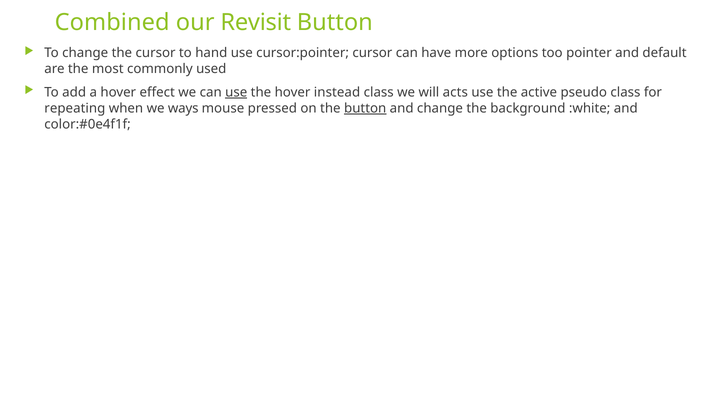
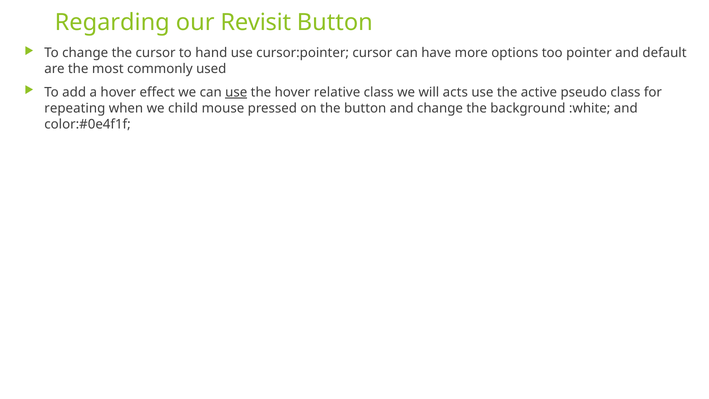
Combined: Combined -> Regarding
instead: instead -> relative
ways: ways -> child
button at (365, 108) underline: present -> none
